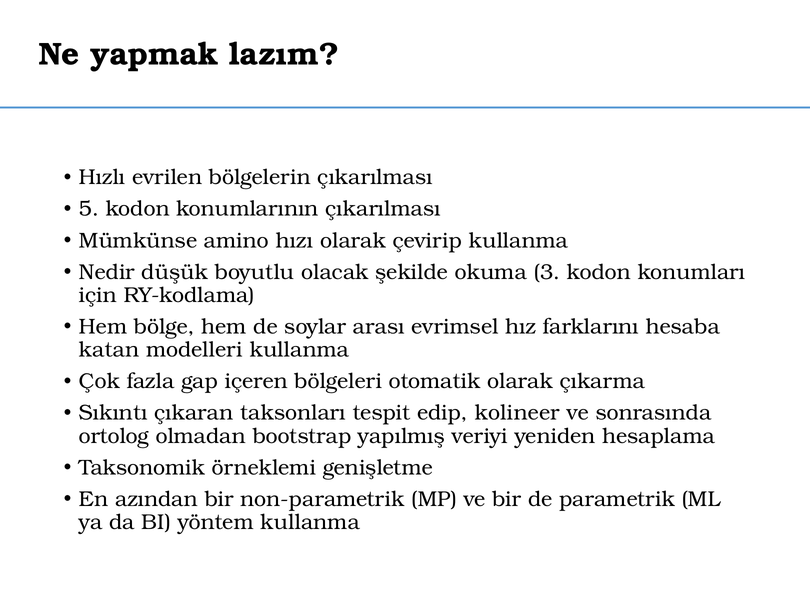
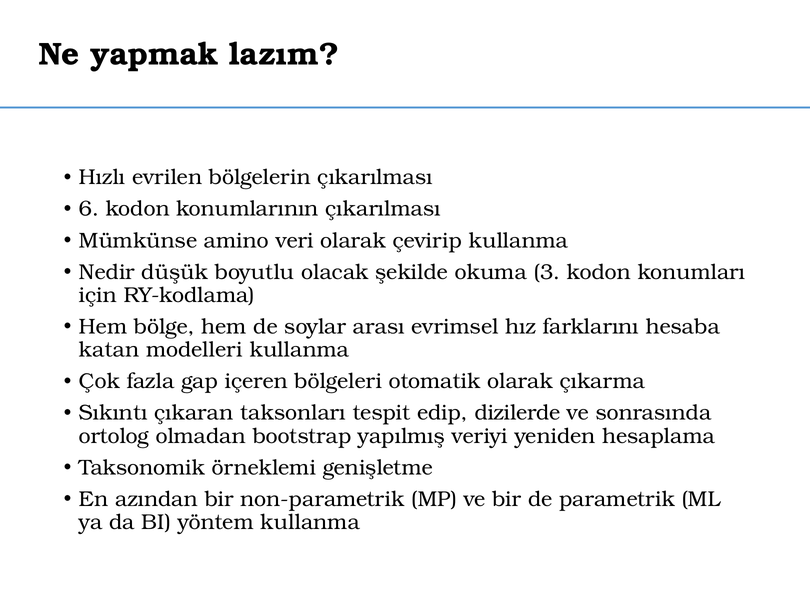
5: 5 -> 6
hızı: hızı -> veri
kolineer: kolineer -> dizilerde
